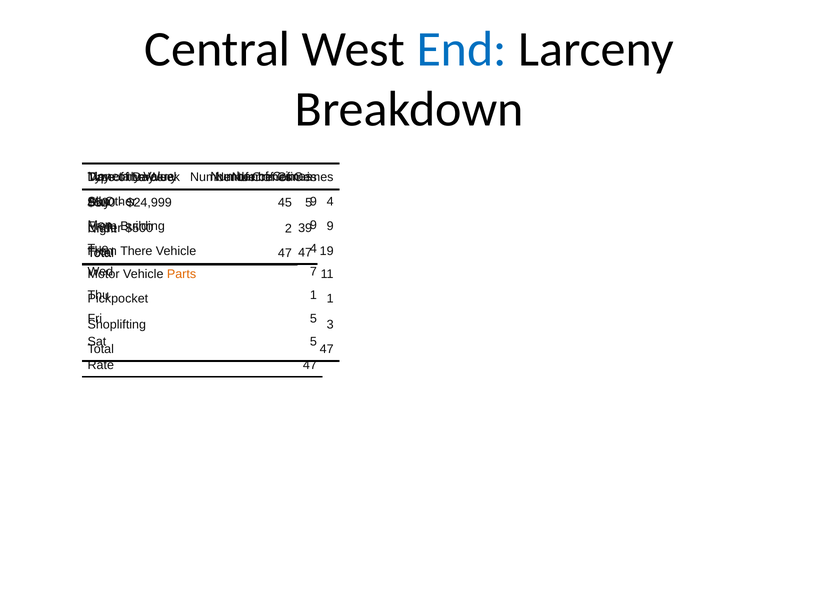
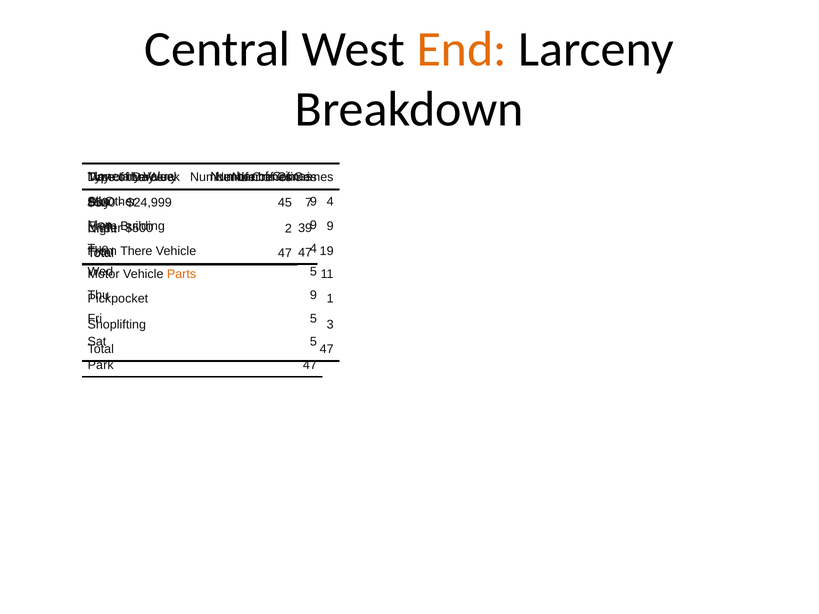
End colour: blue -> orange
$24,999 5: 5 -> 7
7 at (313, 272): 7 -> 5
1 at (313, 295): 1 -> 9
Rate: Rate -> Park
